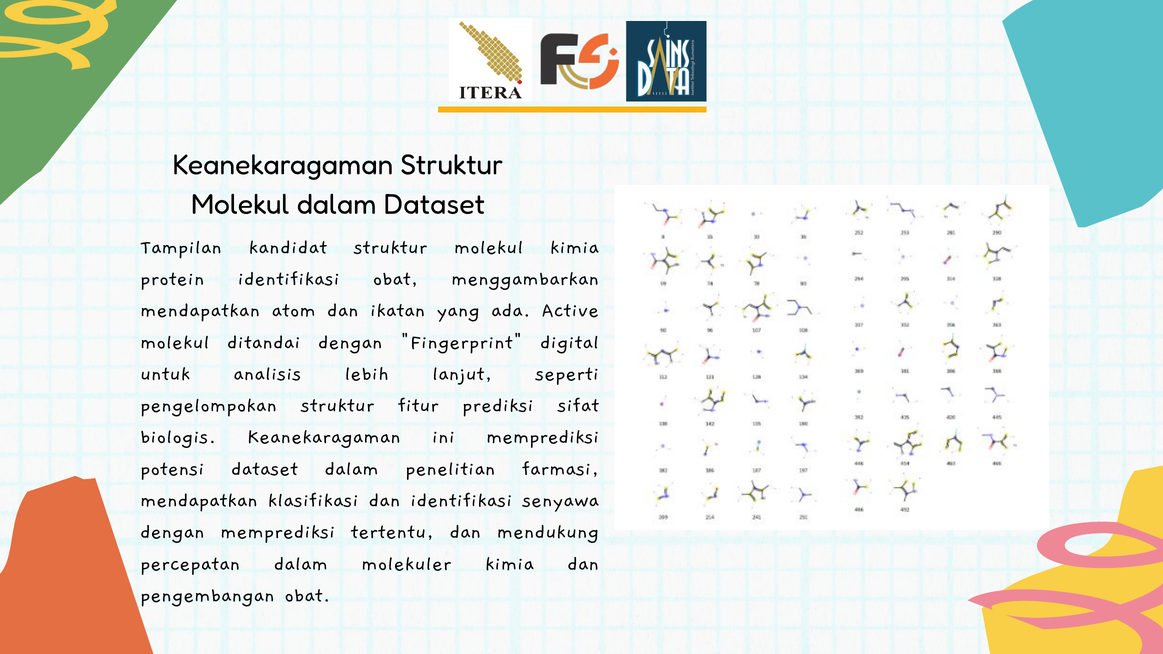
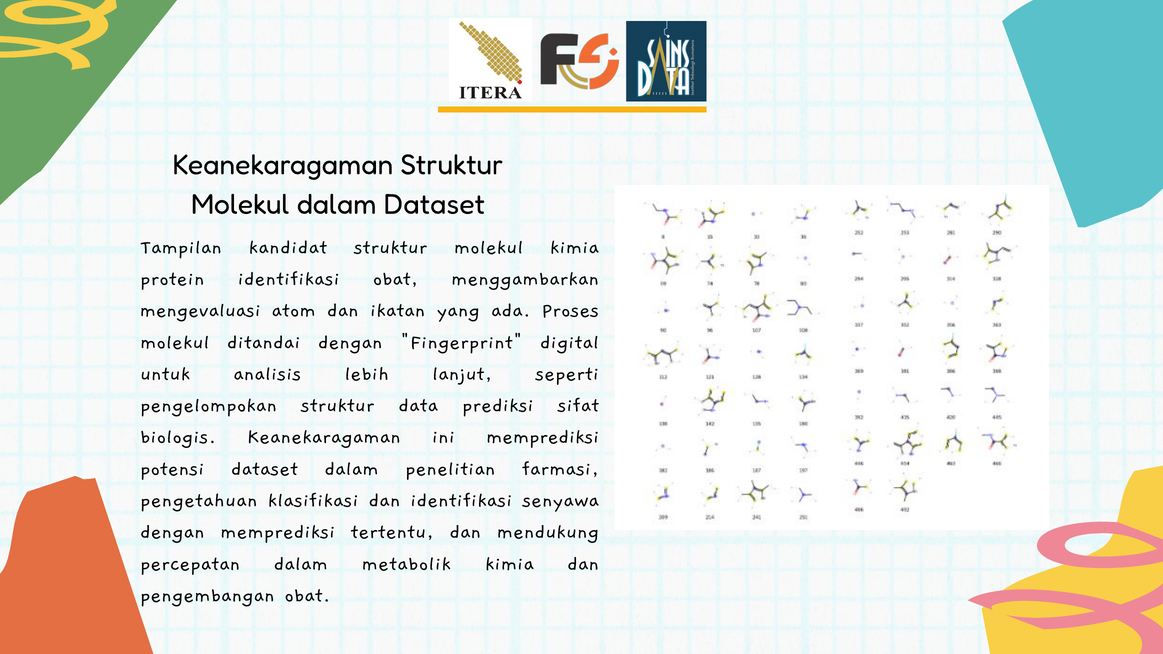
mendapatkan at (200, 309): mendapatkan -> mengevaluasi
Active: Active -> Proses
fitur: fitur -> data
mendapatkan at (199, 499): mendapatkan -> pengetahuan
molekuler: molekuler -> metabolik
